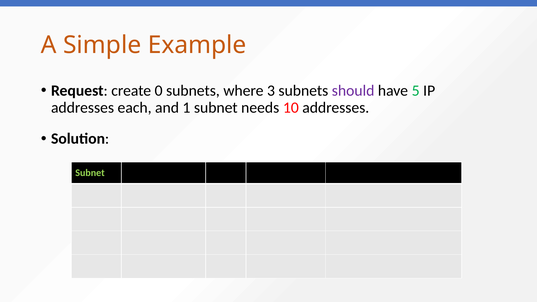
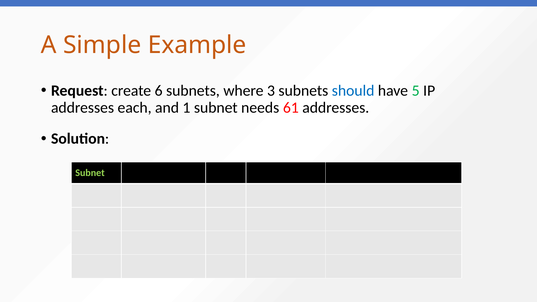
0: 0 -> 6
should colour: purple -> blue
10: 10 -> 61
